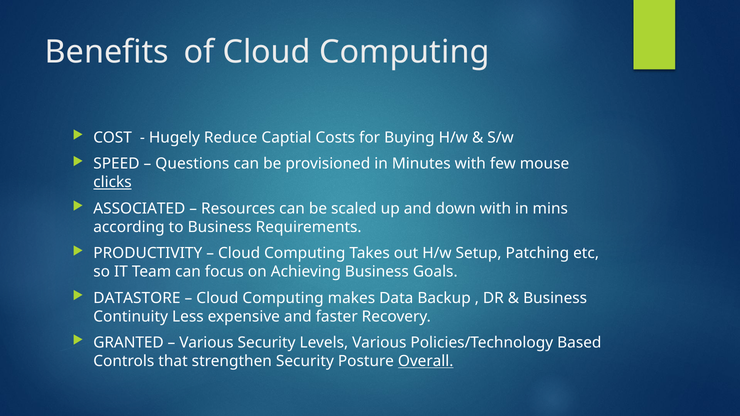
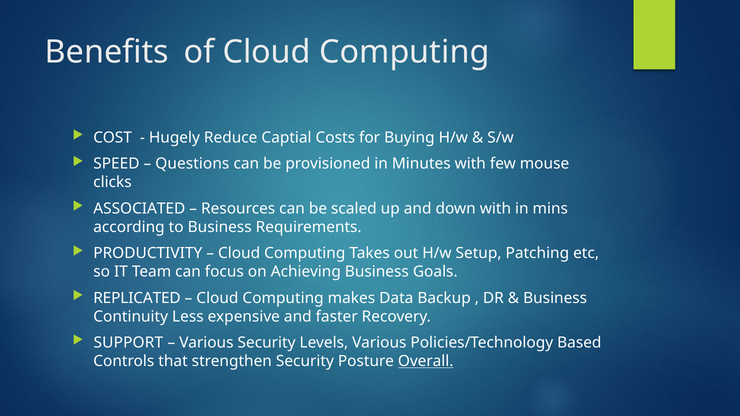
clicks underline: present -> none
DATASTORE: DATASTORE -> REPLICATED
GRANTED: GRANTED -> SUPPORT
